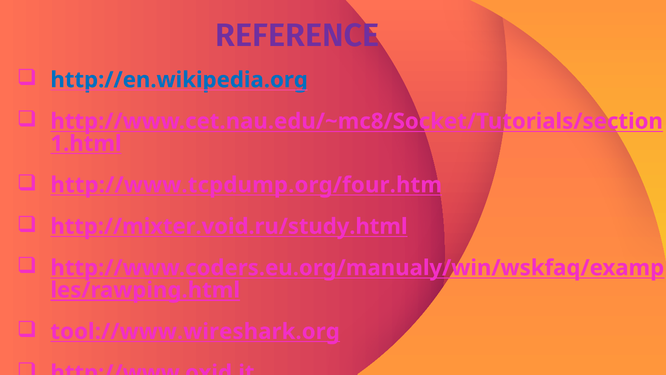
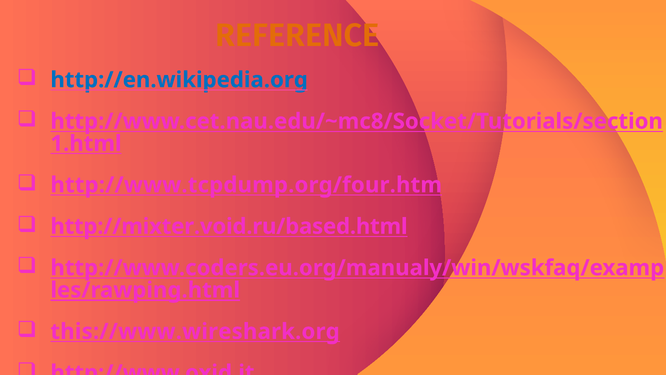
REFERENCE colour: purple -> orange
http://mixter.void.ru/study.html: http://mixter.void.ru/study.html -> http://mixter.void.ru/based.html
tool://www.wireshark.org: tool://www.wireshark.org -> this://www.wireshark.org
